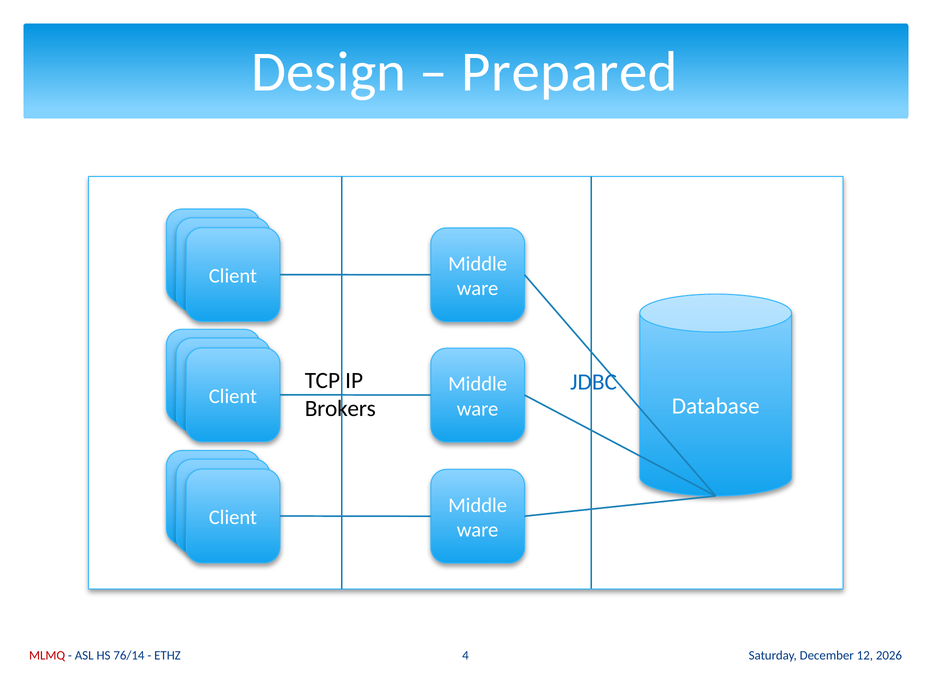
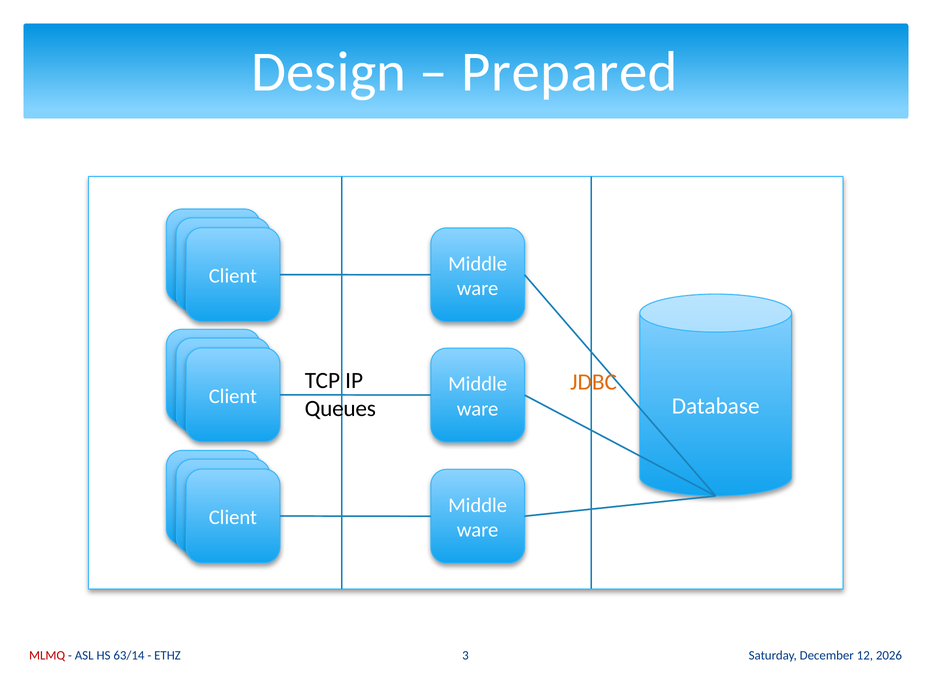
JDBC colour: blue -> orange
Brokers: Brokers -> Queues
76/14: 76/14 -> 63/14
4: 4 -> 3
